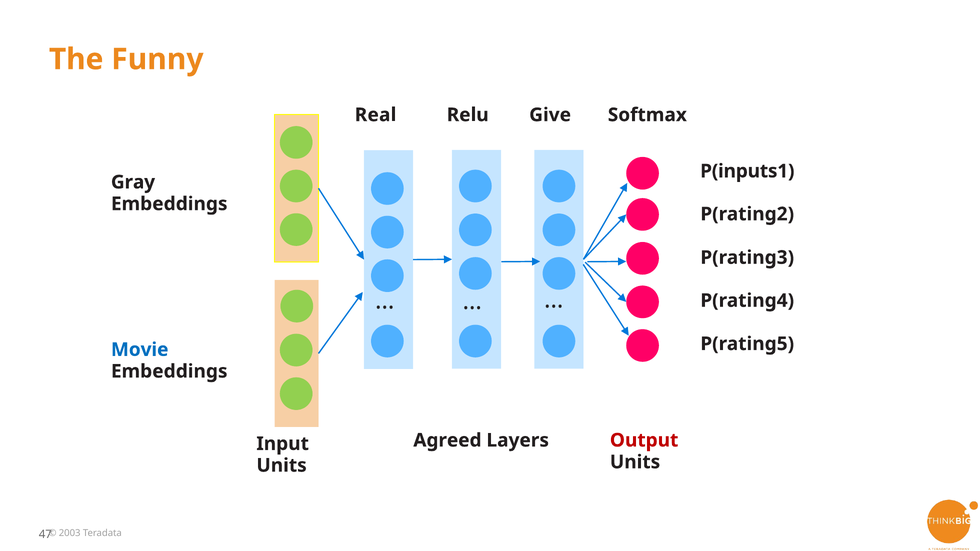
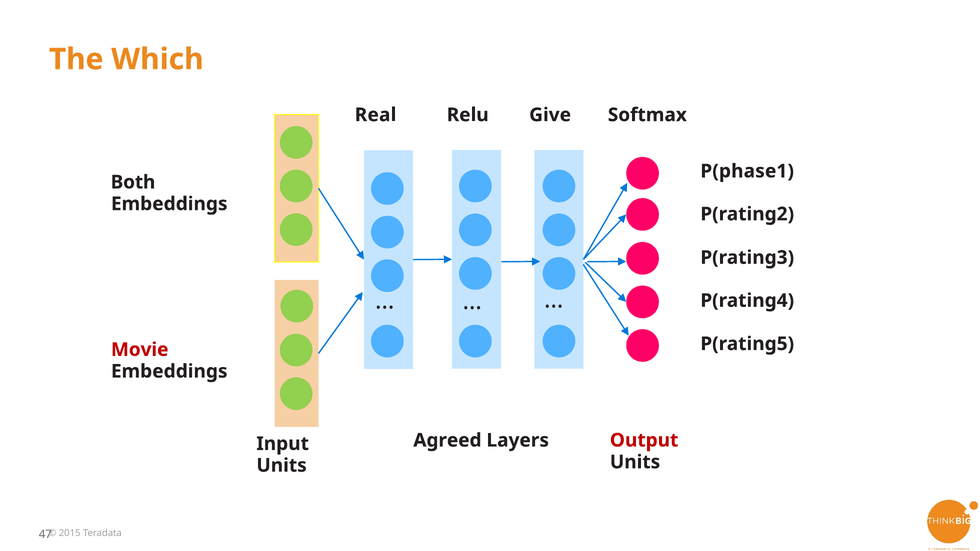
Funny: Funny -> Which
P(inputs1: P(inputs1 -> P(phase1
Gray: Gray -> Both
Movie colour: blue -> red
2003: 2003 -> 2015
